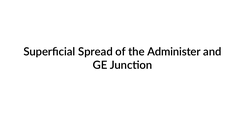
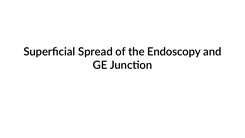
Administer: Administer -> Endoscopy
